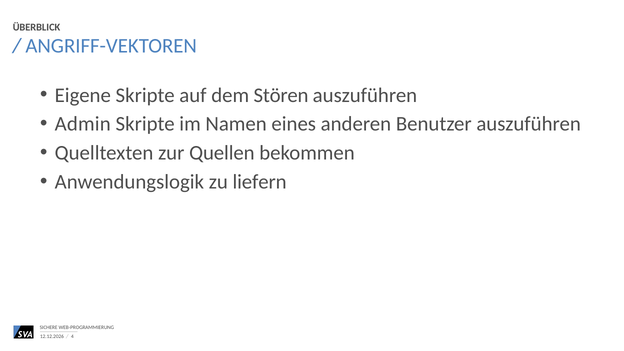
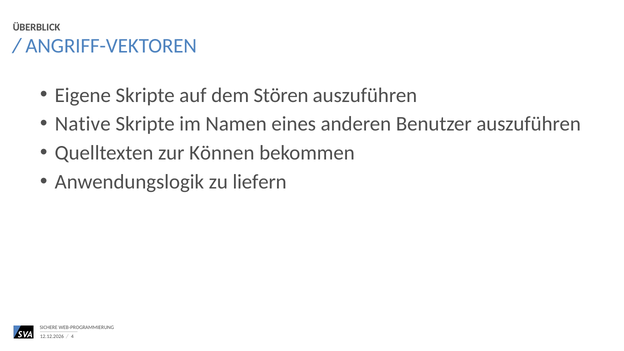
Admin: Admin -> Native
Quellen: Quellen -> Können
